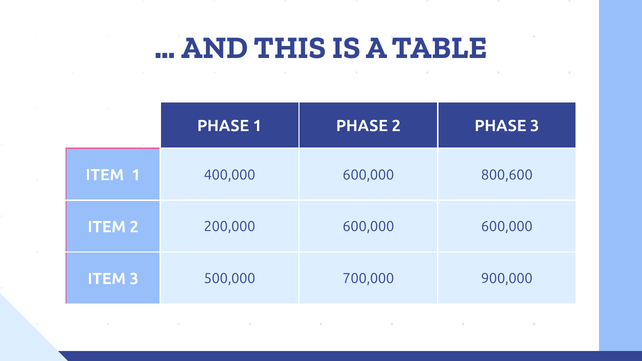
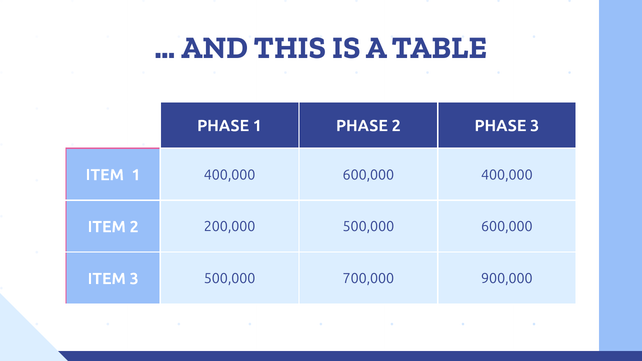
600,000 800,600: 800,600 -> 400,000
200,000 600,000: 600,000 -> 500,000
